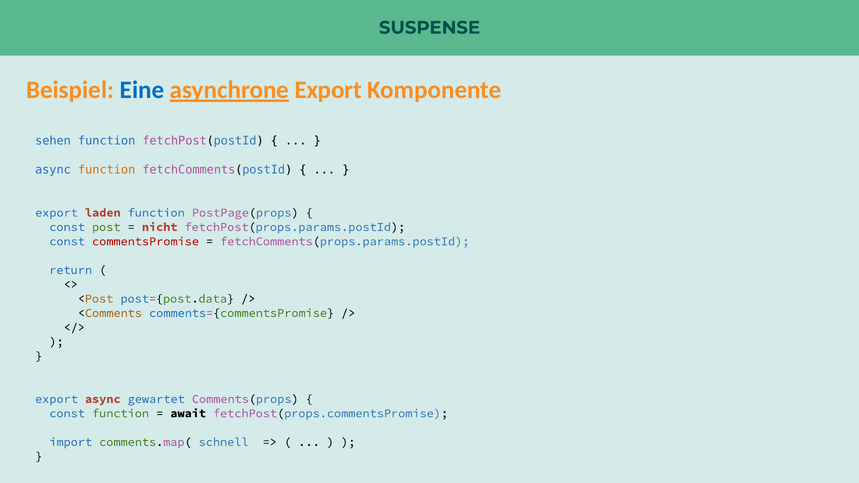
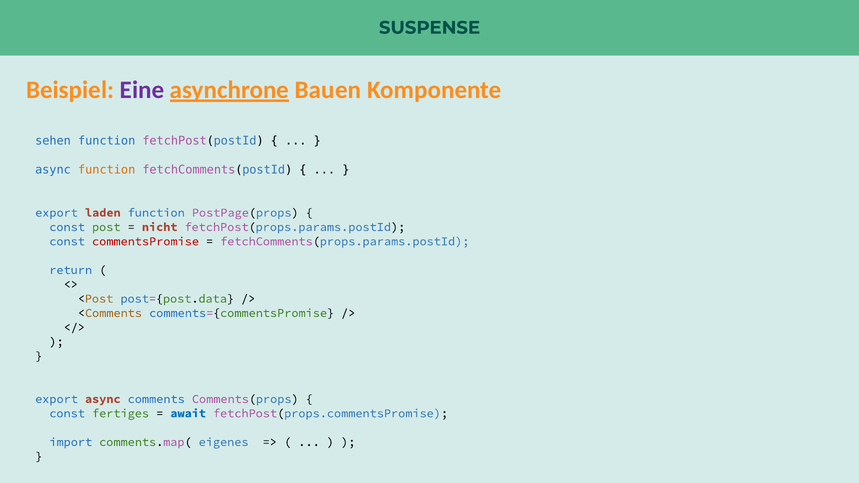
Eine colour: blue -> purple
asynchrone Export: Export -> Bauen
gewartet: gewartet -> comments
const function: function -> fertiges
await colour: black -> blue
schnell: schnell -> eigenes
